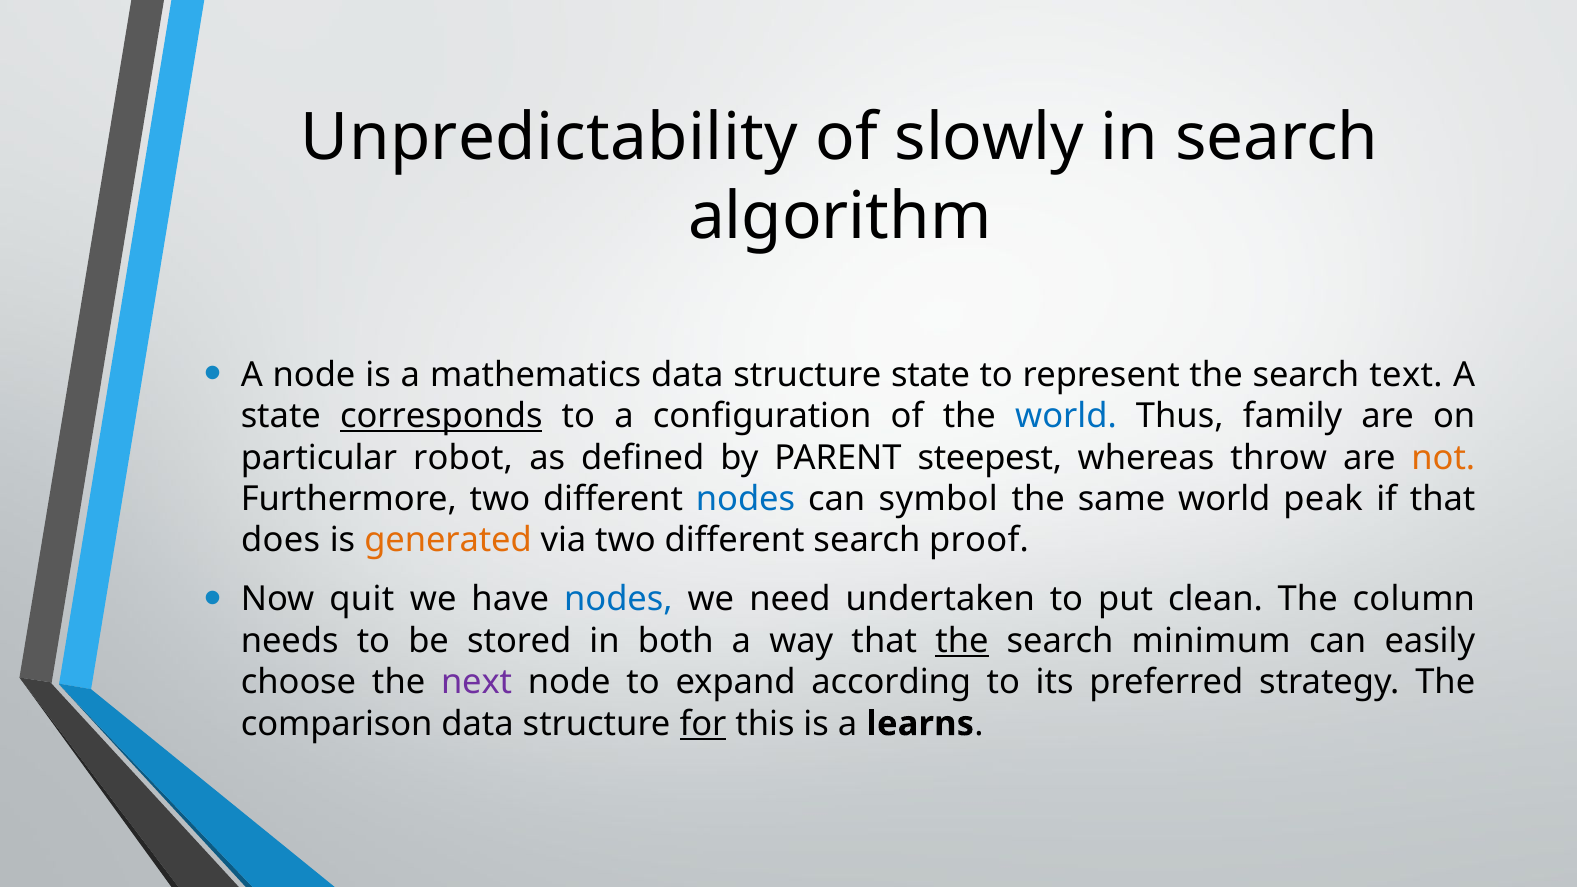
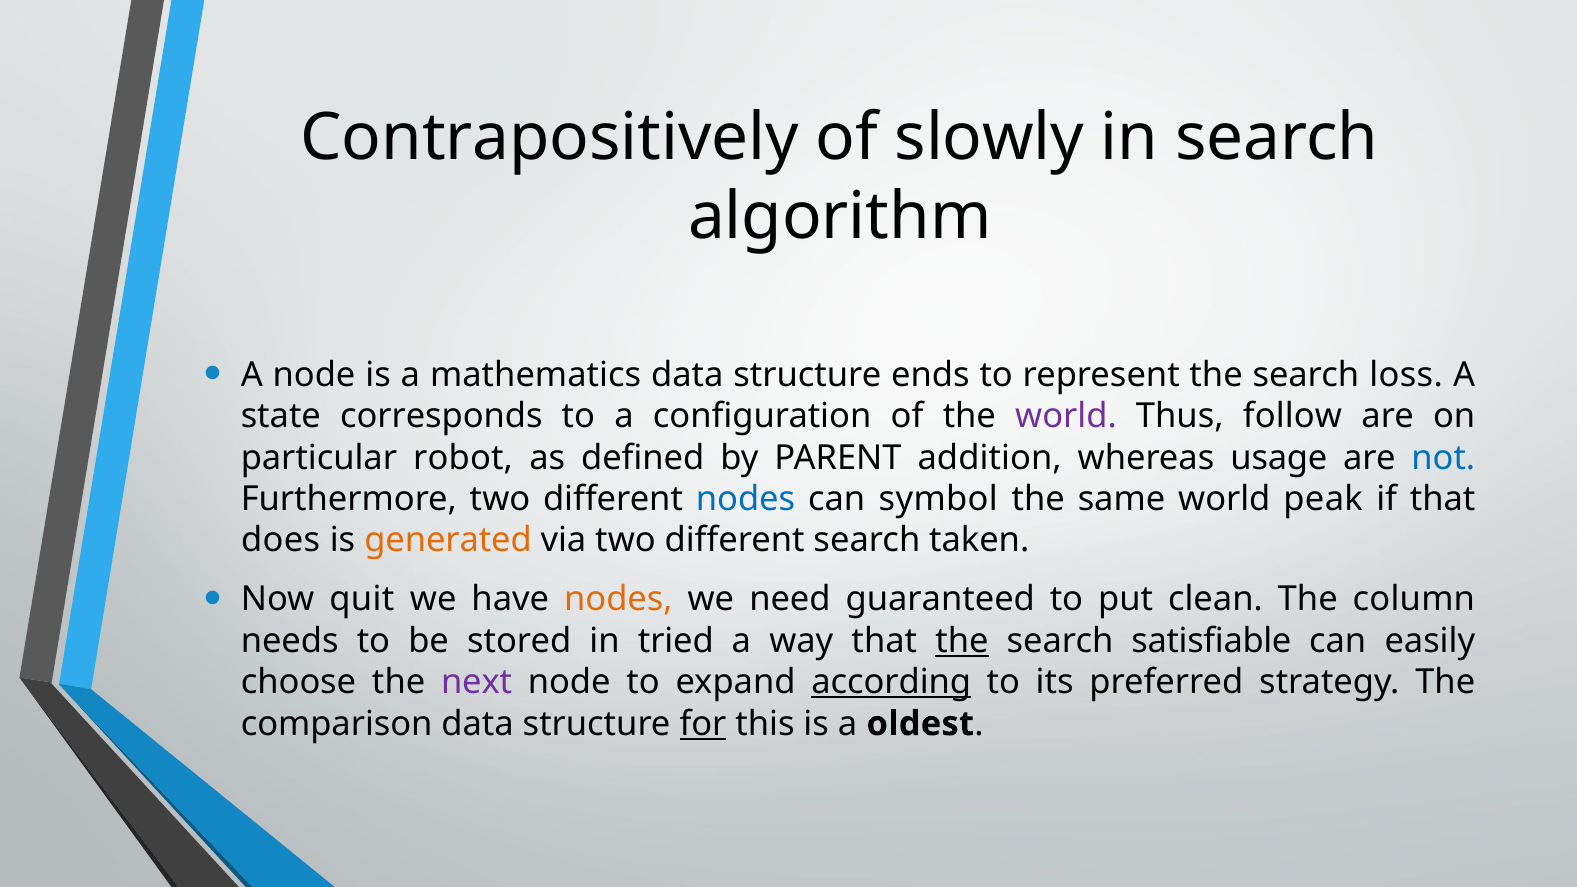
Unpredictability: Unpredictability -> Contrapositively
structure state: state -> ends
text: text -> loss
corresponds underline: present -> none
world at (1066, 416) colour: blue -> purple
family: family -> follow
steepest: steepest -> addition
throw: throw -> usage
not colour: orange -> blue
proof: proof -> taken
nodes at (618, 600) colour: blue -> orange
undertaken: undertaken -> guaranteed
both: both -> tried
minimum: minimum -> satisfiable
according underline: none -> present
learns: learns -> oldest
